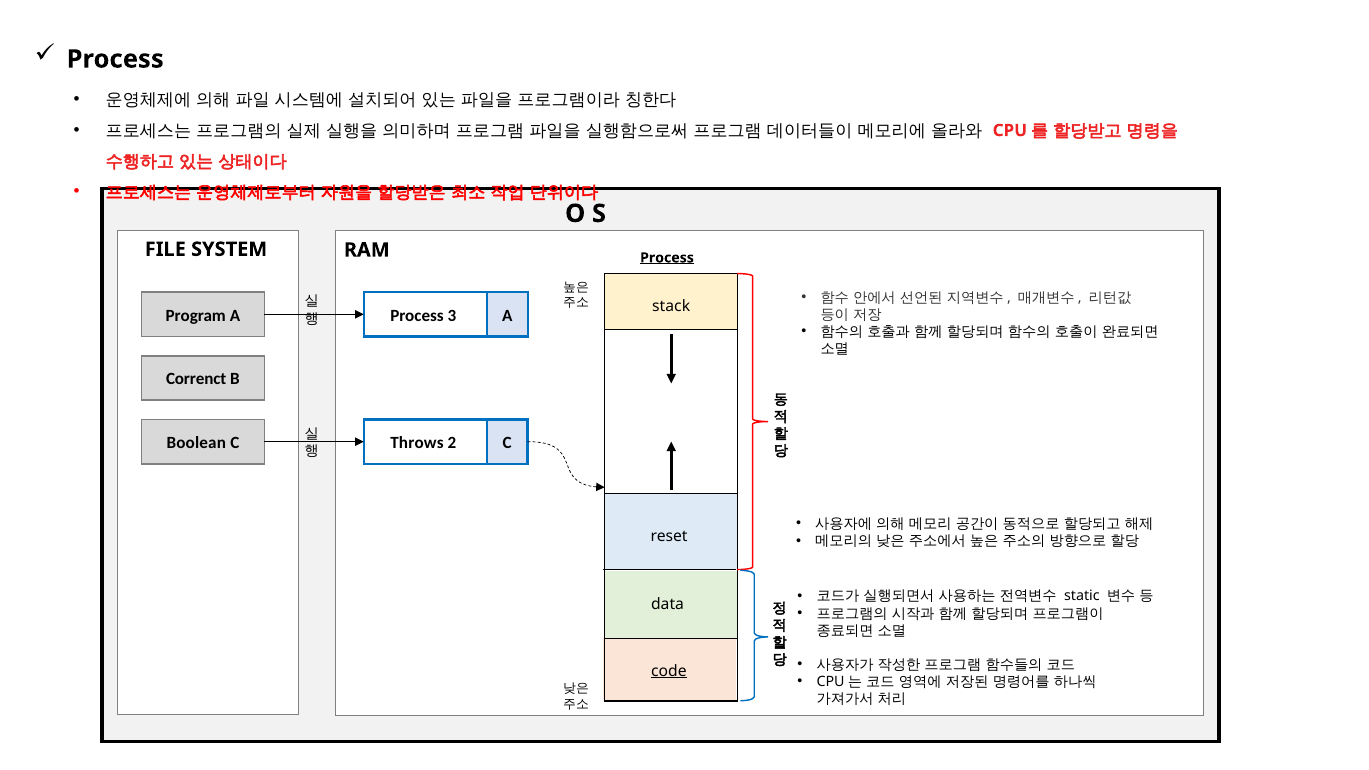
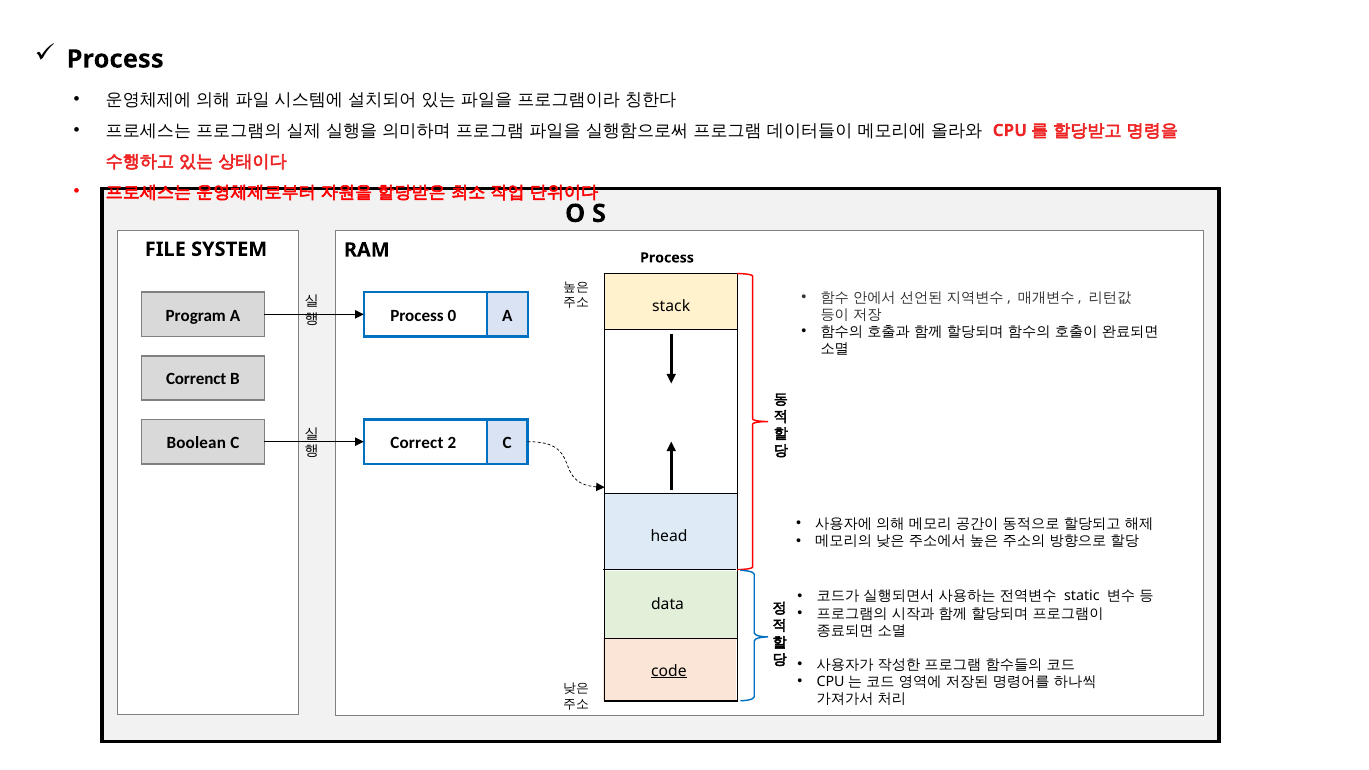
Process at (667, 258) underline: present -> none
3: 3 -> 0
Throws: Throws -> Correct
reset: reset -> head
